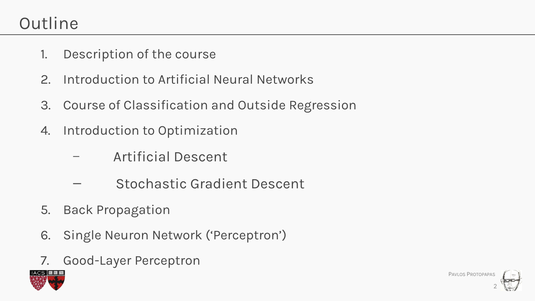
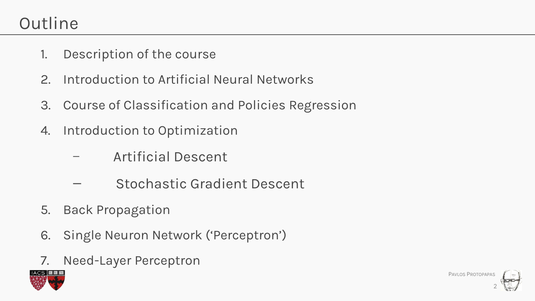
Outside: Outside -> Policies
Good-Layer: Good-Layer -> Need-Layer
